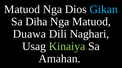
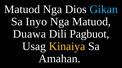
Diha: Diha -> Inyo
Naghari: Naghari -> Pagbuot
Kinaiya colour: light green -> yellow
